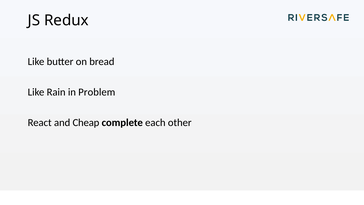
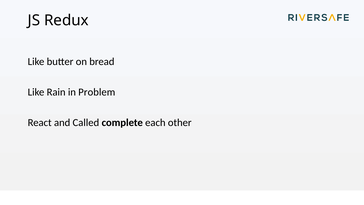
Cheap: Cheap -> Called
